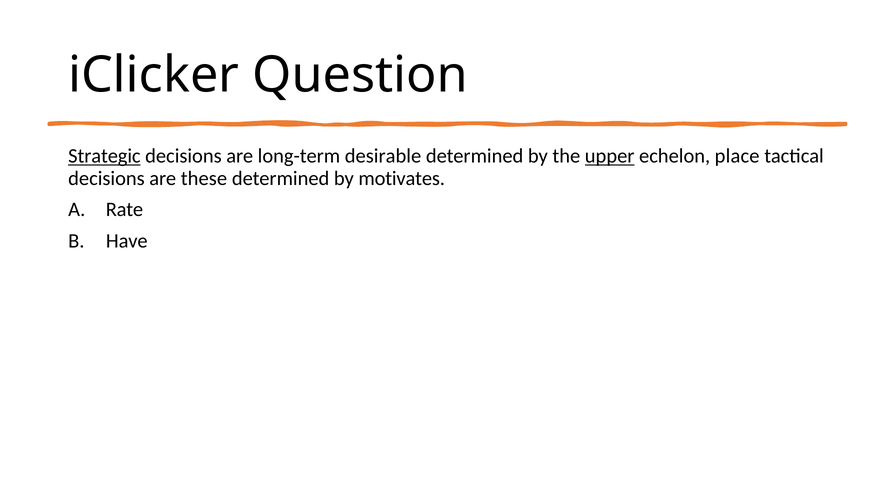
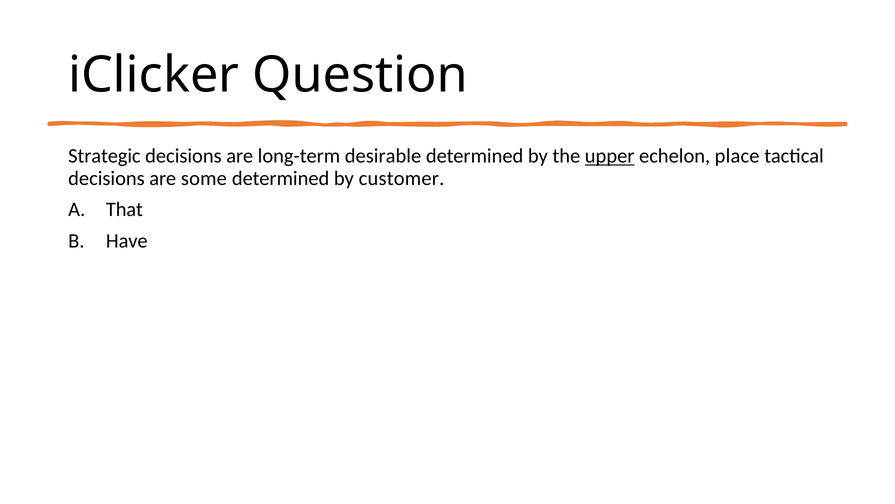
Strategic underline: present -> none
these: these -> some
motivates: motivates -> customer
Rate: Rate -> That
